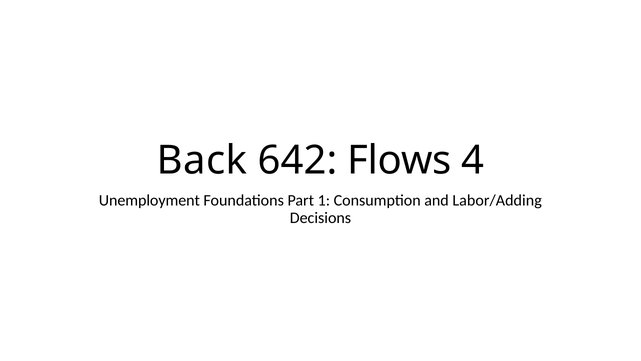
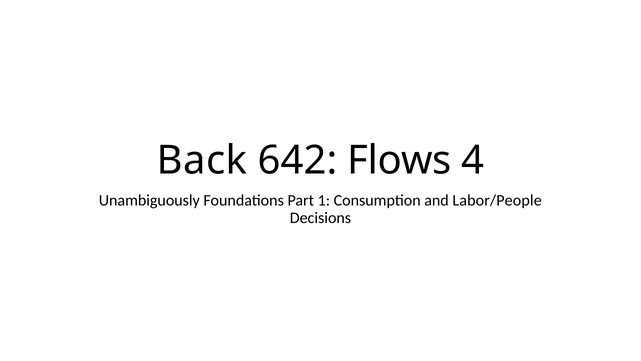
Unemployment: Unemployment -> Unambiguously
Labor/Adding: Labor/Adding -> Labor/People
